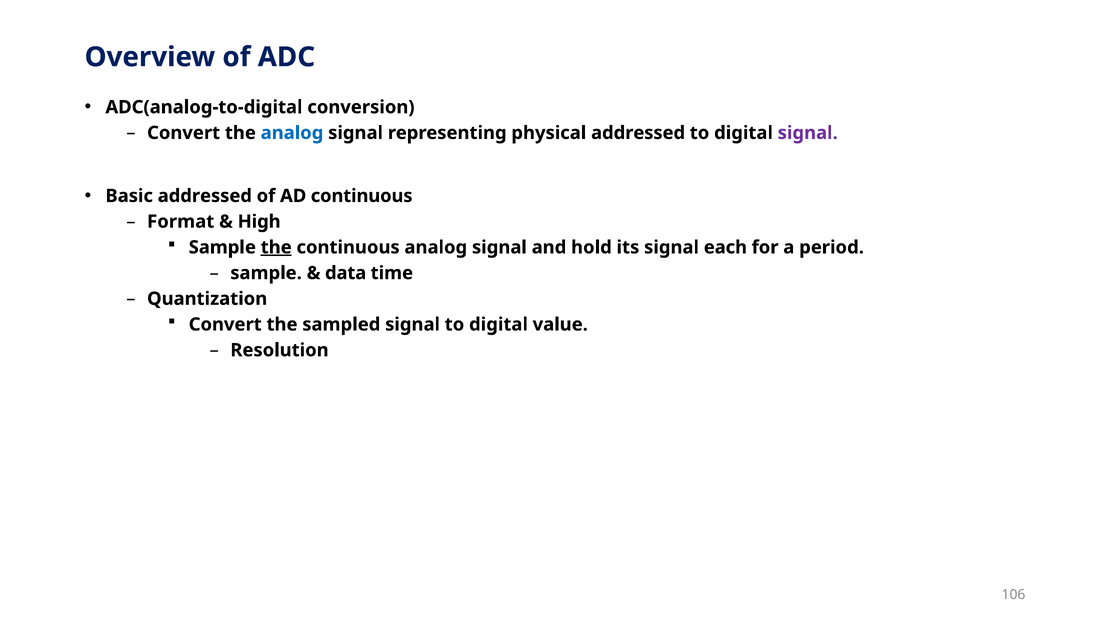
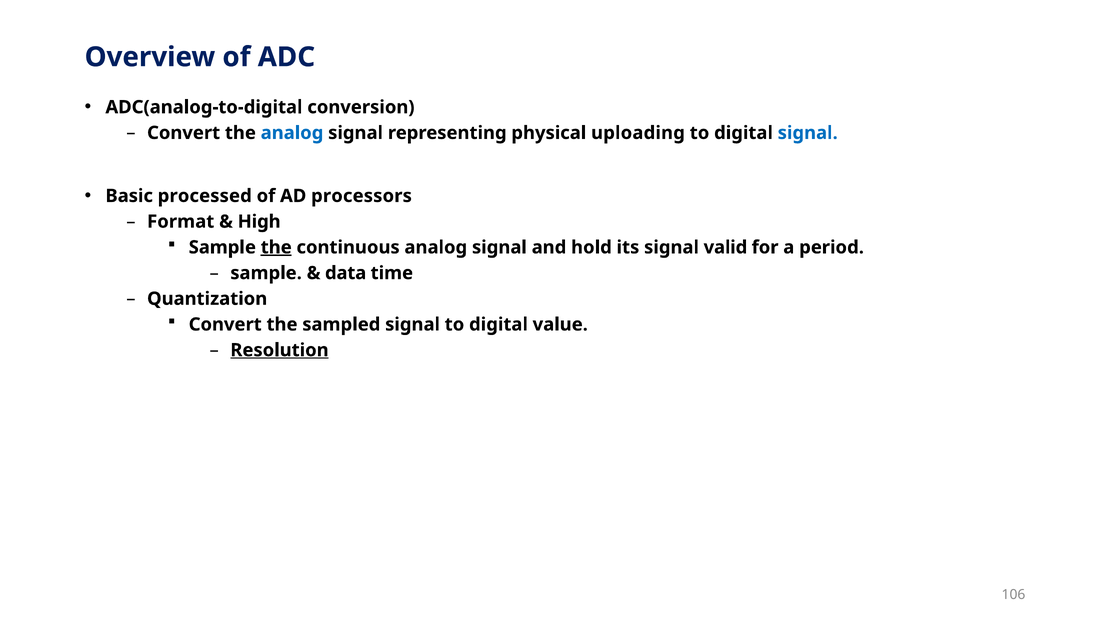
physical addressed: addressed -> uploading
signal at (808, 133) colour: purple -> blue
Basic addressed: addressed -> processed
AD continuous: continuous -> processors
each: each -> valid
Resolution underline: none -> present
